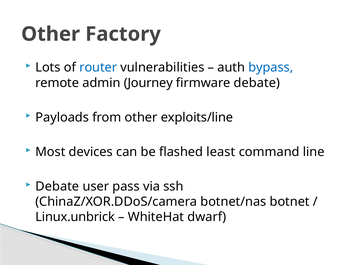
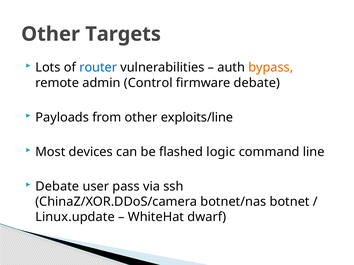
Factory: Factory -> Targets
bypass colour: blue -> orange
Journey: Journey -> Control
least: least -> logic
Linux.unbrick: Linux.unbrick -> Linux.update
